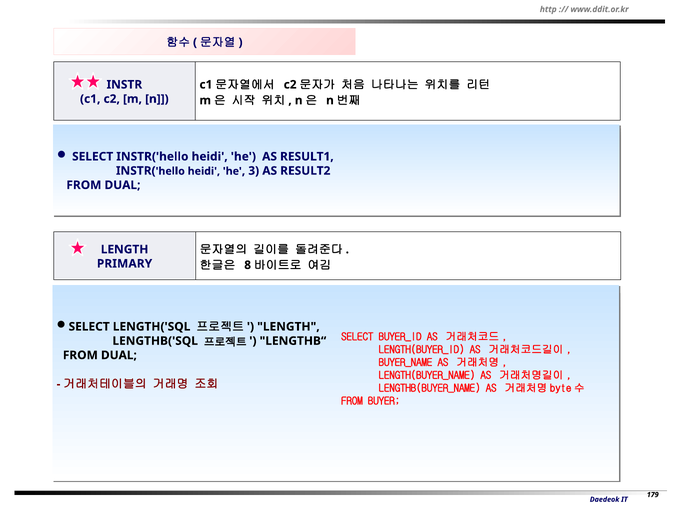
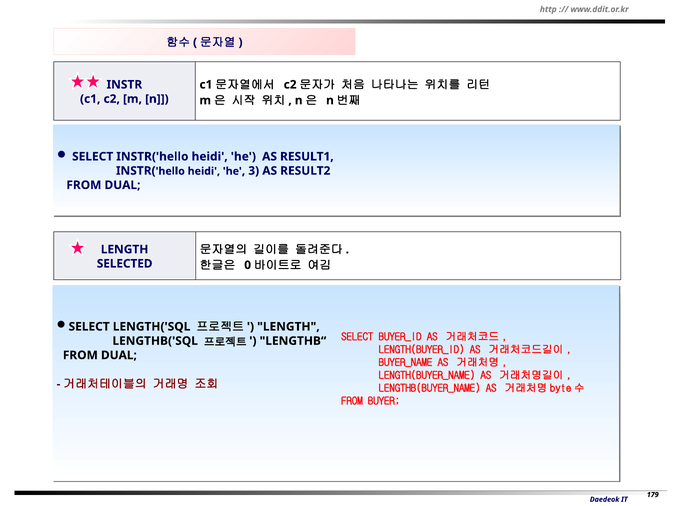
8: 8 -> 0
PRIMARY: PRIMARY -> SELECTED
